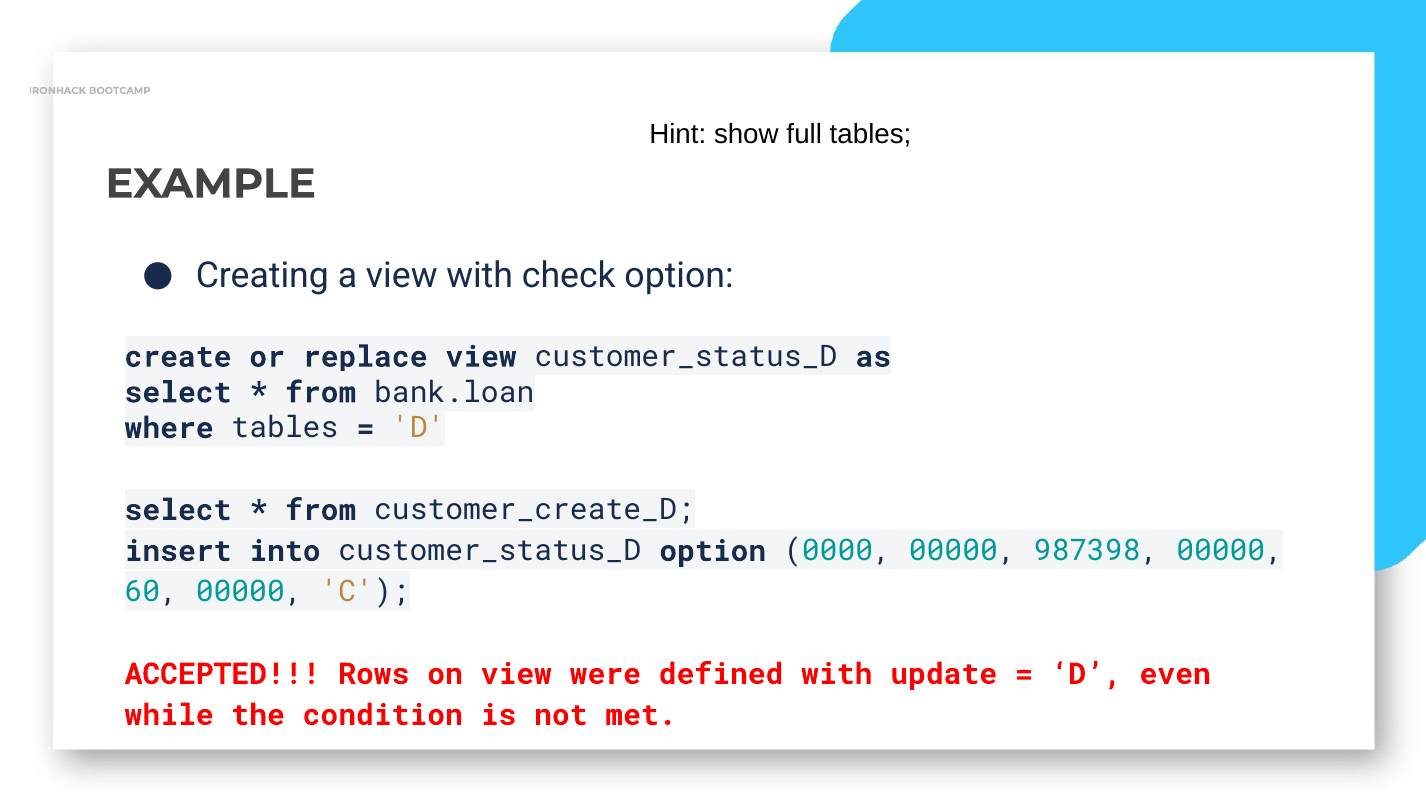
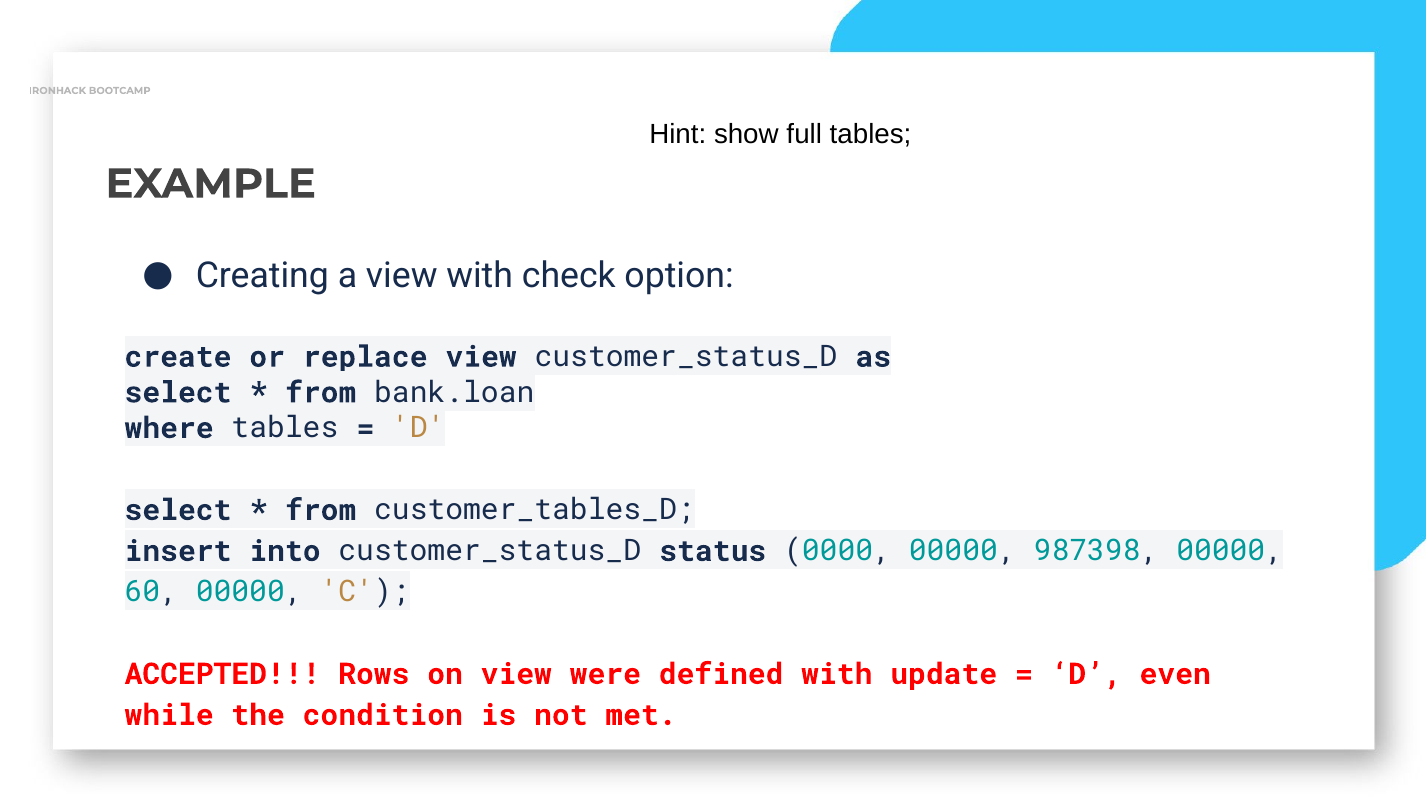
customer_create_D: customer_create_D -> customer_tables_D
customer_status_D option: option -> status
